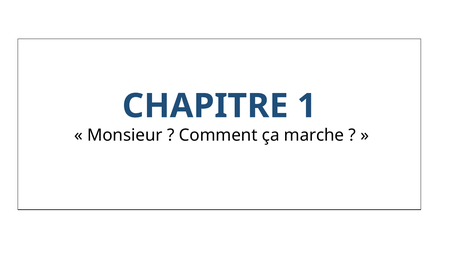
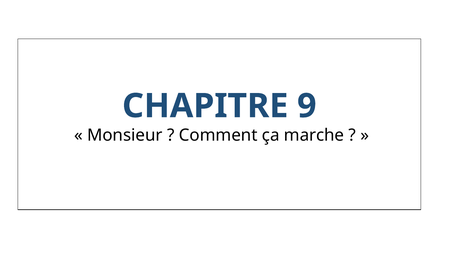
1: 1 -> 9
